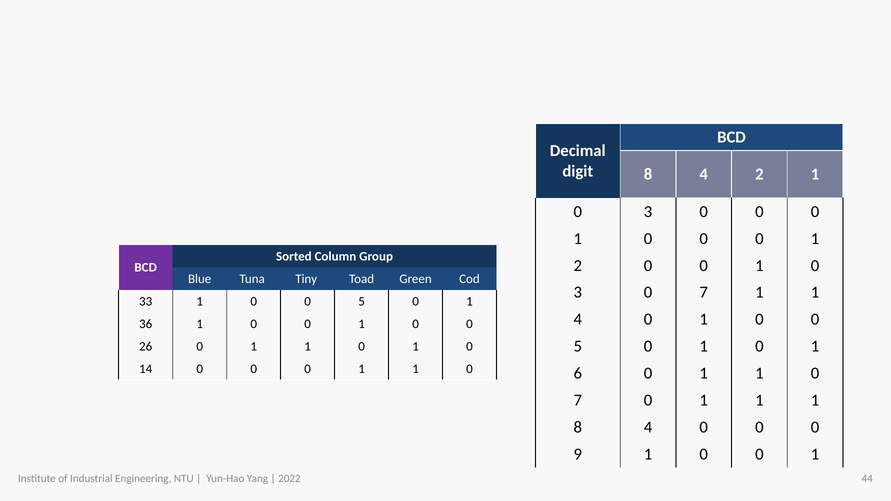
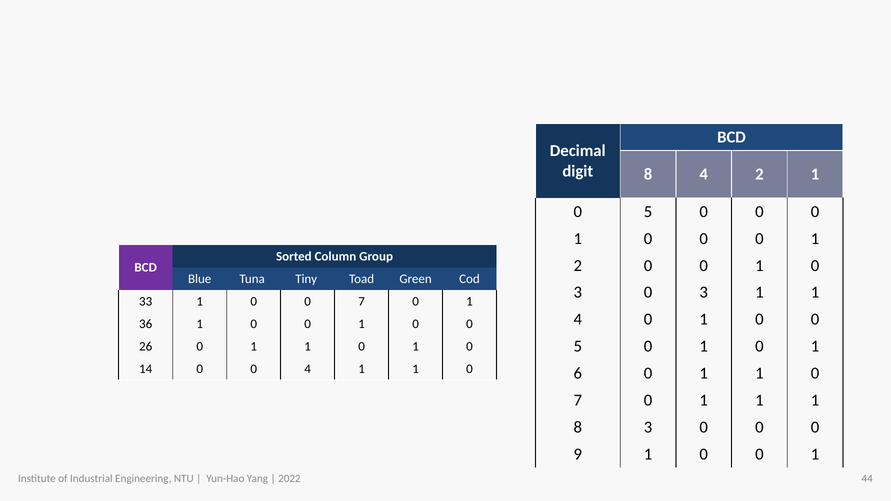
3 at (648, 212): 3 -> 5
3 0 7: 7 -> 3
5 at (362, 301): 5 -> 7
14 0 0 0: 0 -> 4
4 at (648, 428): 4 -> 3
